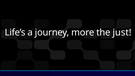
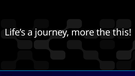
just: just -> this
